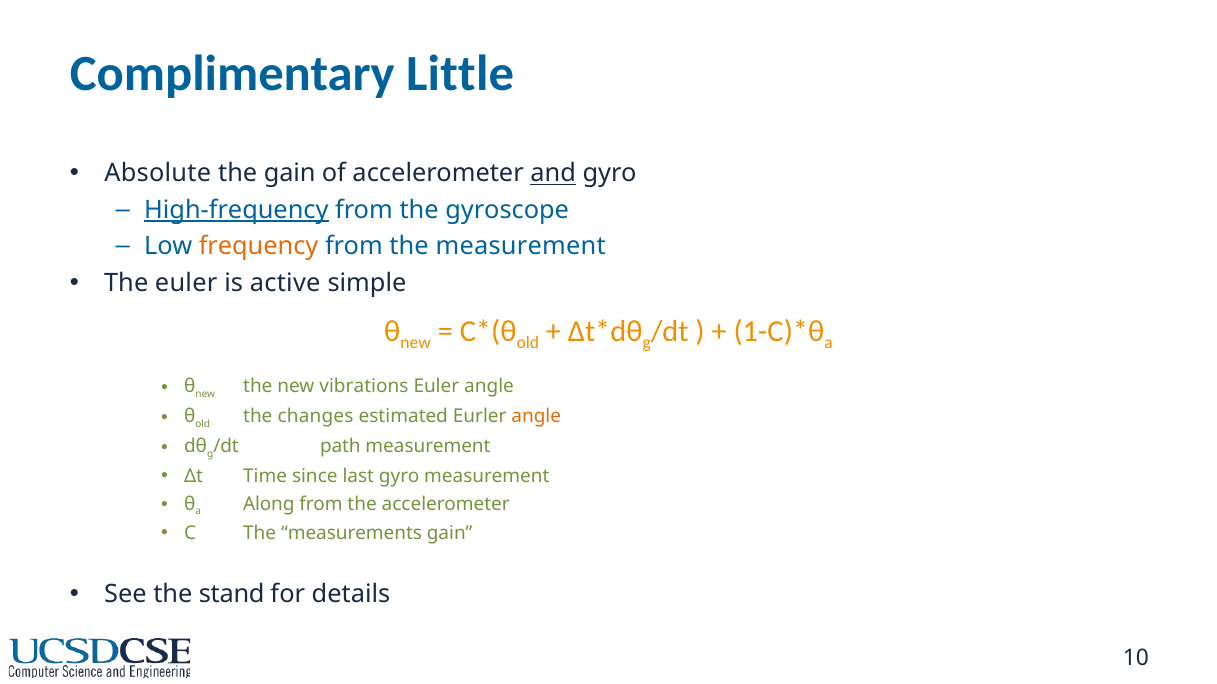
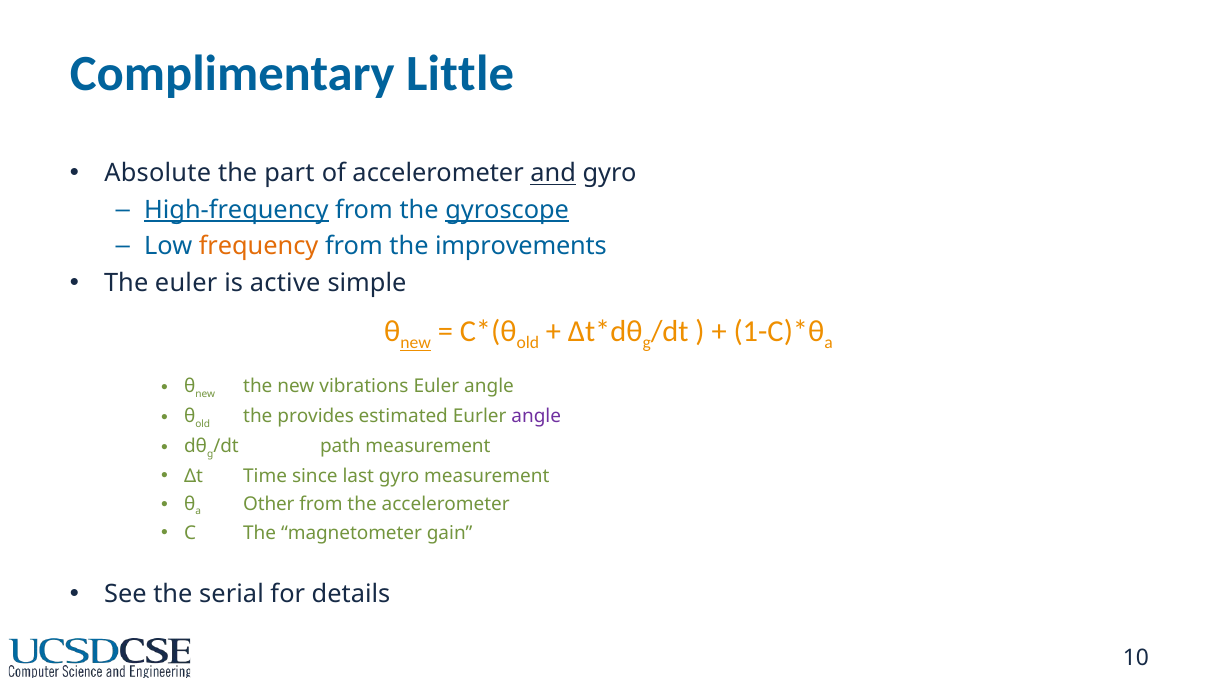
the gain: gain -> part
gyroscope underline: none -> present
the measurement: measurement -> improvements
new at (416, 343) underline: none -> present
changes: changes -> provides
angle at (536, 417) colour: orange -> purple
Along: Along -> Other
measurements: measurements -> magnetometer
stand: stand -> serial
